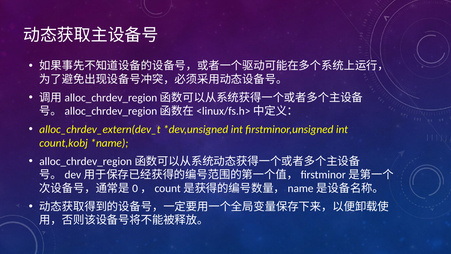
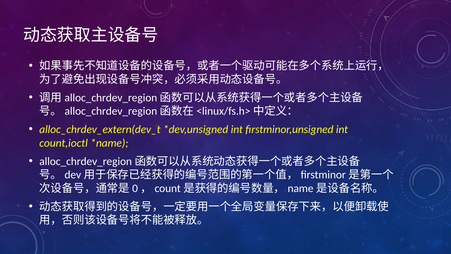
count,kobj: count,kobj -> count,ioctl
